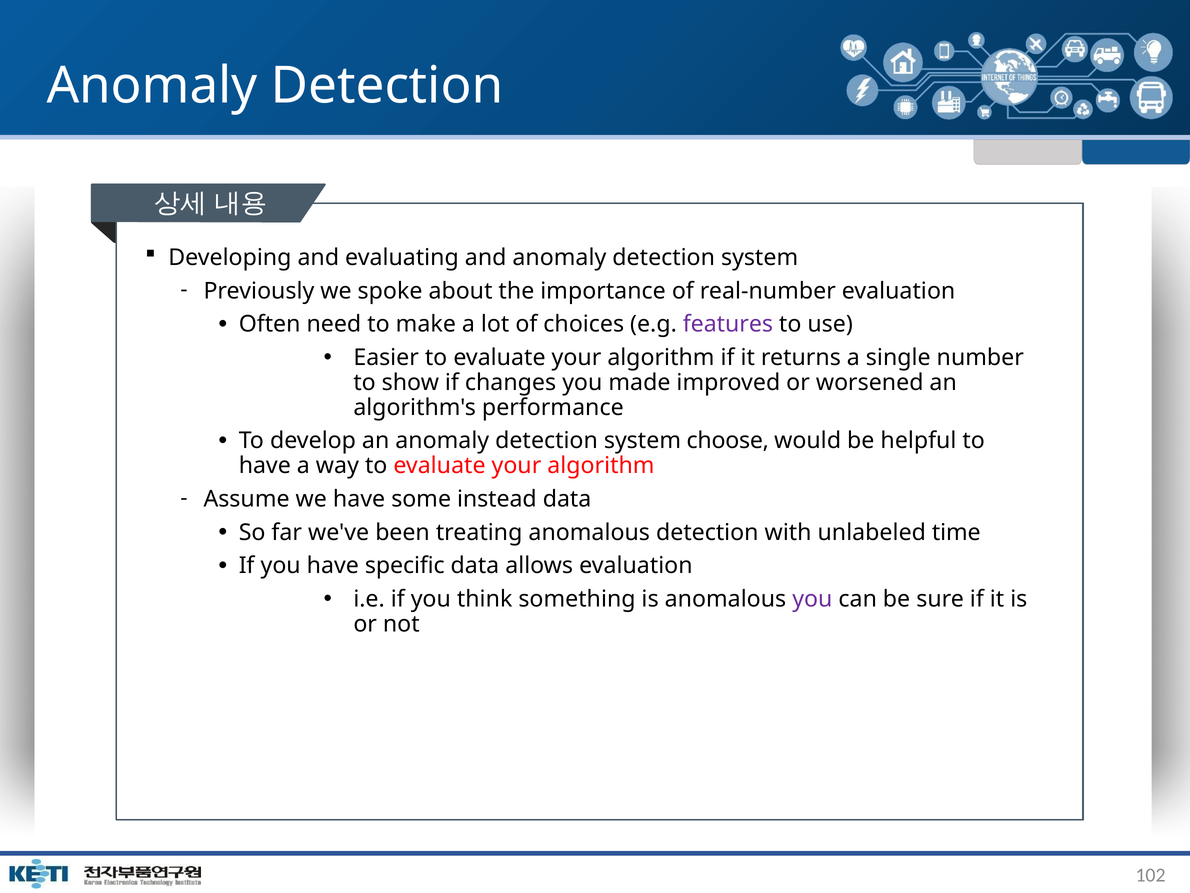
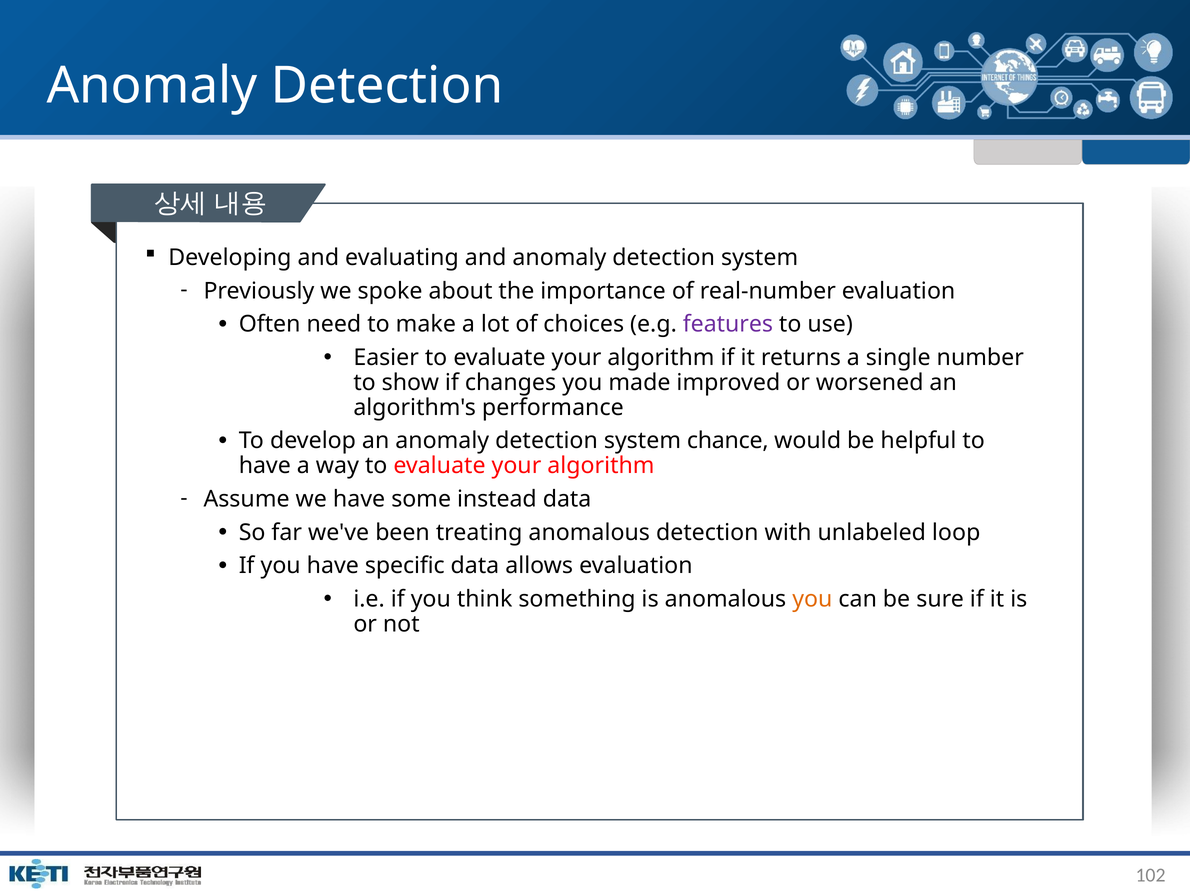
choose: choose -> chance
time: time -> loop
you at (812, 599) colour: purple -> orange
